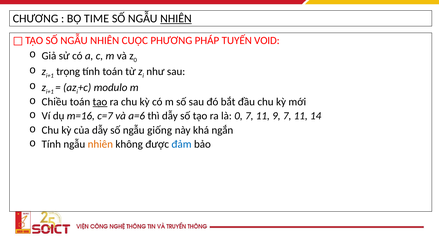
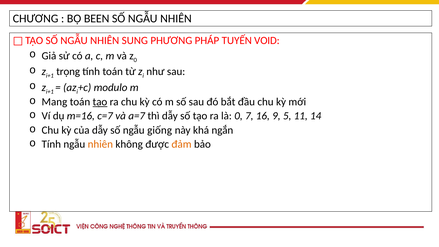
TIME: TIME -> BEEN
NHIÊN at (176, 19) underline: present -> none
CUỘC: CUỘC -> SUNG
Chiều: Chiều -> Mang
a=6: a=6 -> a=7
0 7 11: 11 -> 16
9 7: 7 -> 5
đảm colour: blue -> orange
